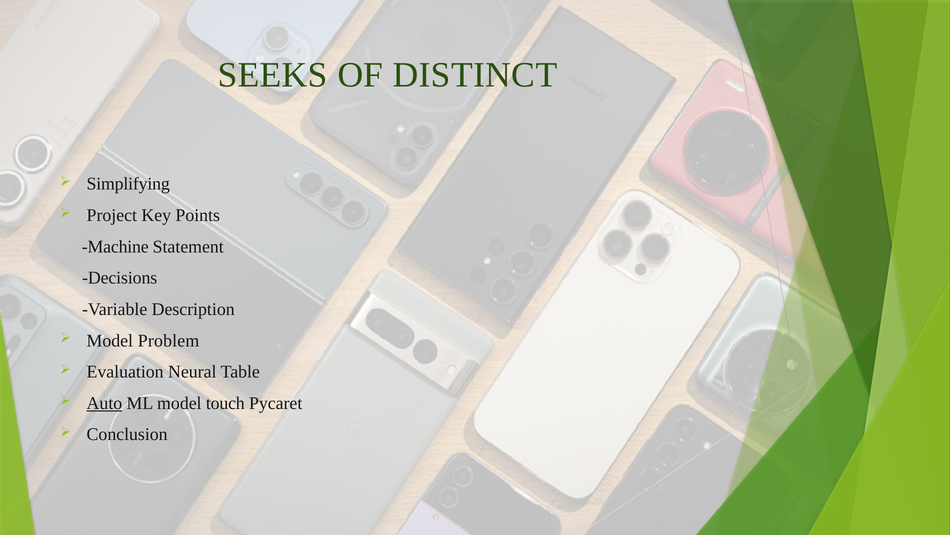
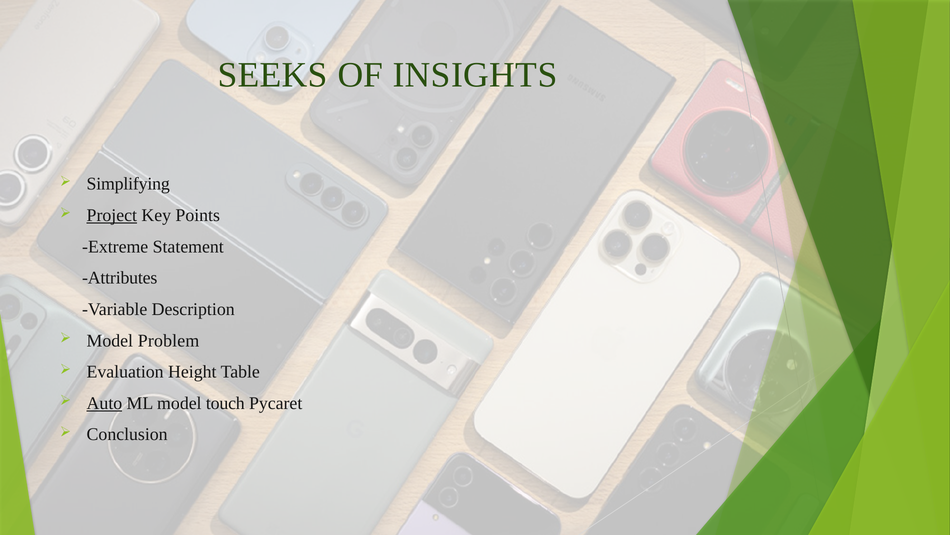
DISTINCT: DISTINCT -> INSIGHTS
Project underline: none -> present
Machine: Machine -> Extreme
Decisions: Decisions -> Attributes
Neural: Neural -> Height
